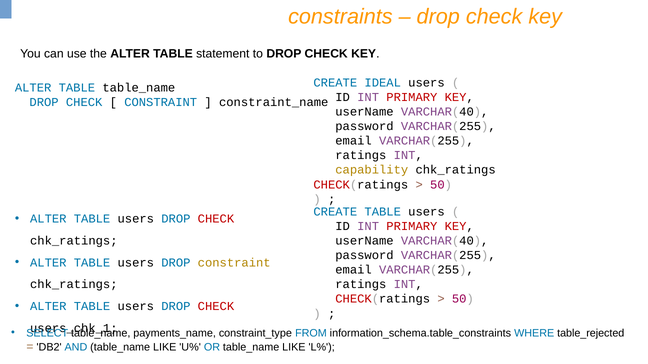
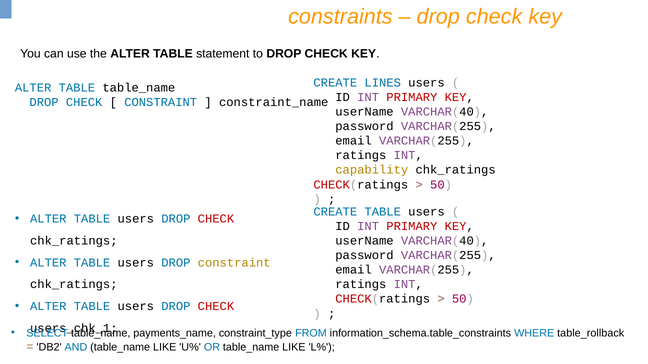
IDEAL: IDEAL -> LINES
table_rejected: table_rejected -> table_rollback
